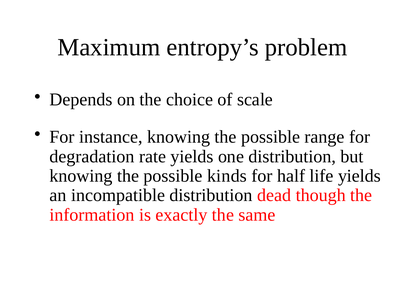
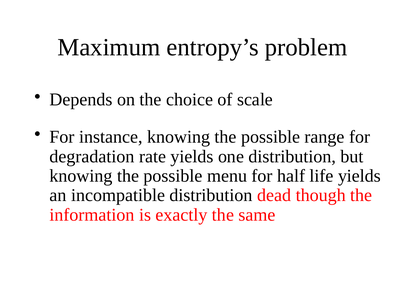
kinds: kinds -> menu
